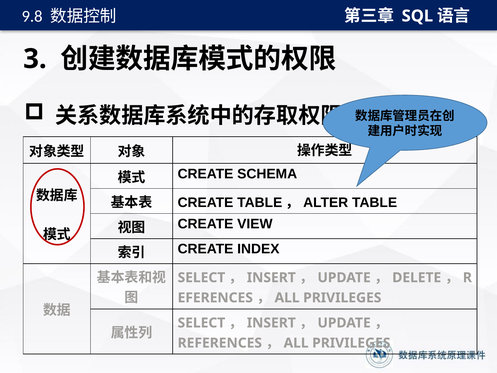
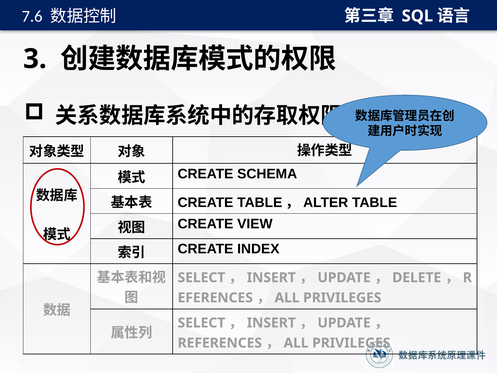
9.8: 9.8 -> 7.6
